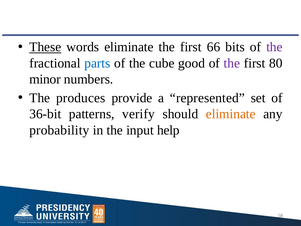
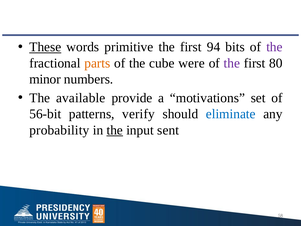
words eliminate: eliminate -> primitive
66: 66 -> 94
parts colour: blue -> orange
good: good -> were
produces: produces -> available
represented: represented -> motivations
36-bit: 36-bit -> 56-bit
eliminate at (231, 114) colour: orange -> blue
the at (115, 130) underline: none -> present
help: help -> sent
